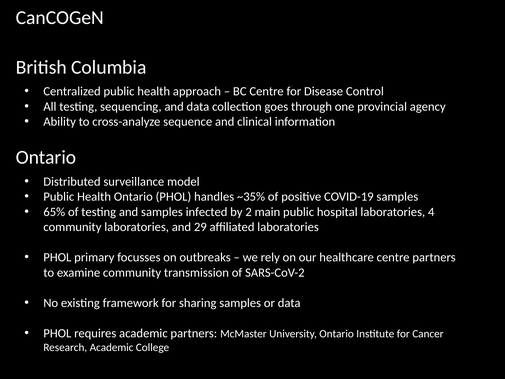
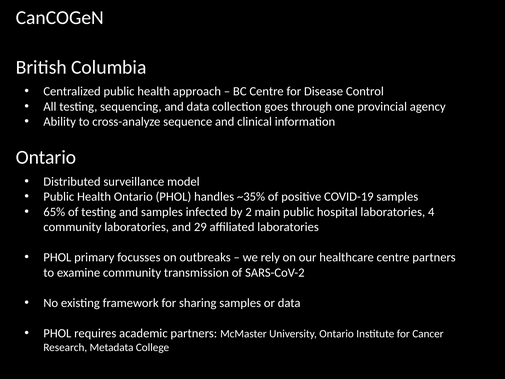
Research Academic: Academic -> Metadata
